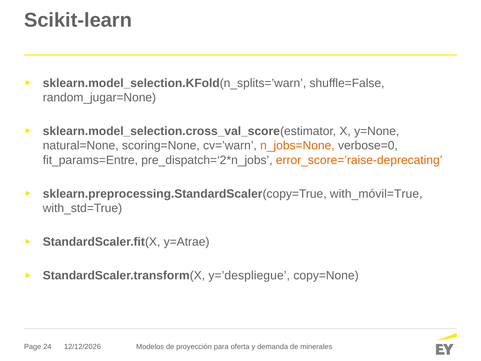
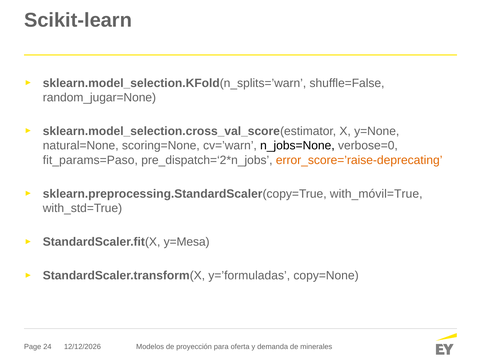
n_jobs=None colour: orange -> black
fit_params=Entre: fit_params=Entre -> fit_params=Paso
y=Atrae: y=Atrae -> y=Mesa
y=’despliegue: y=’despliegue -> y=’formuladas
